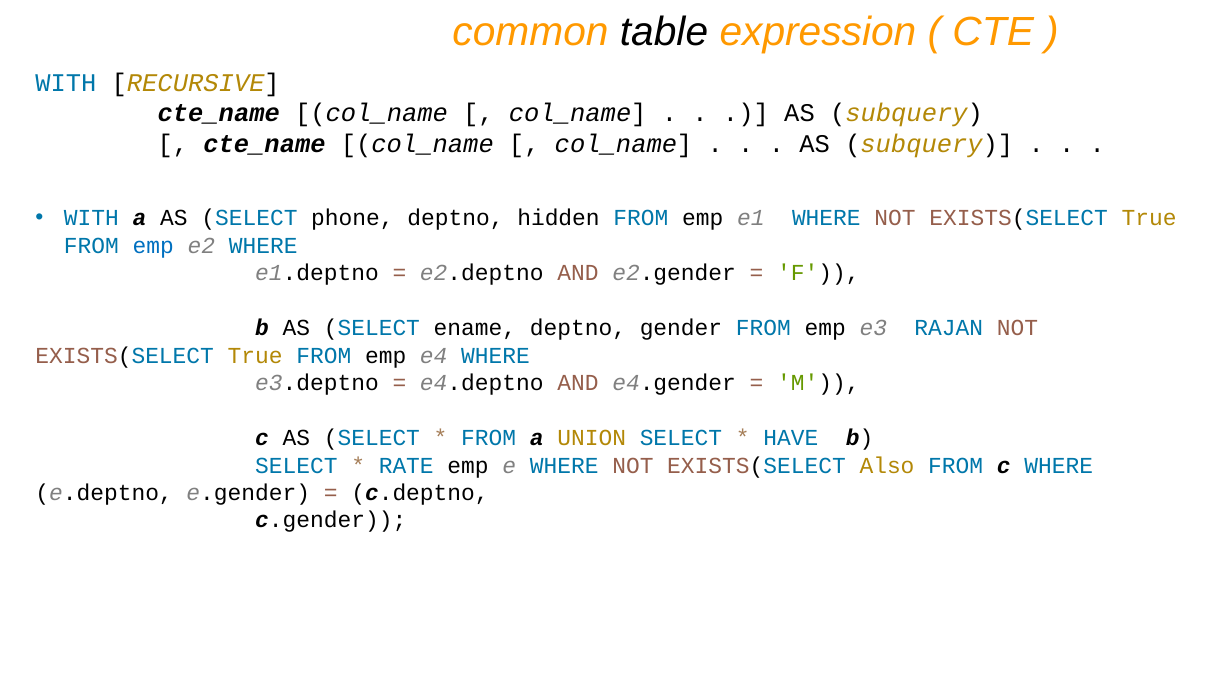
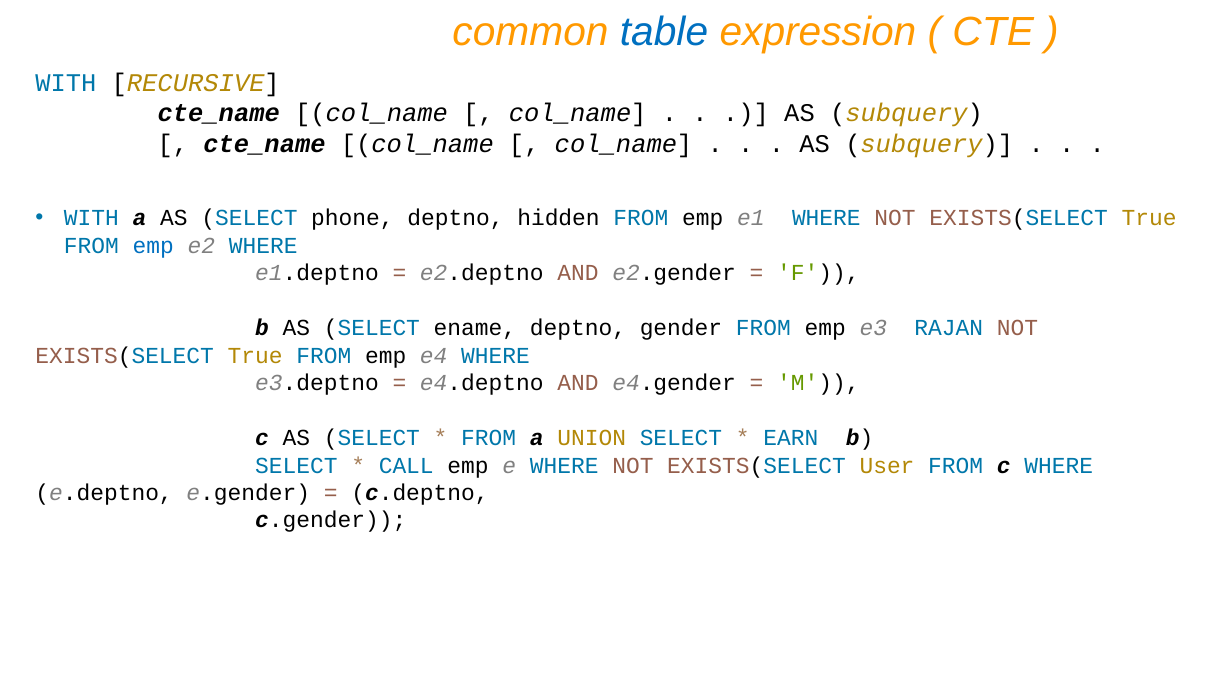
table colour: black -> blue
HAVE: HAVE -> EARN
RATE: RATE -> CALL
Also: Also -> User
